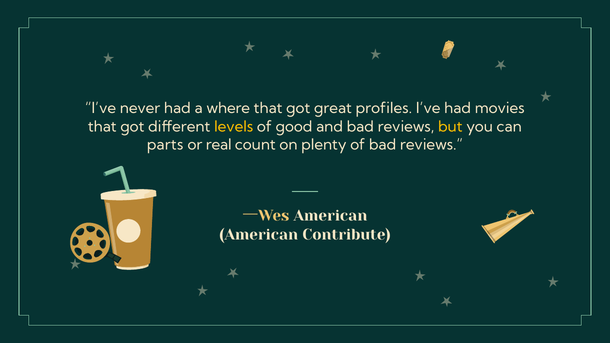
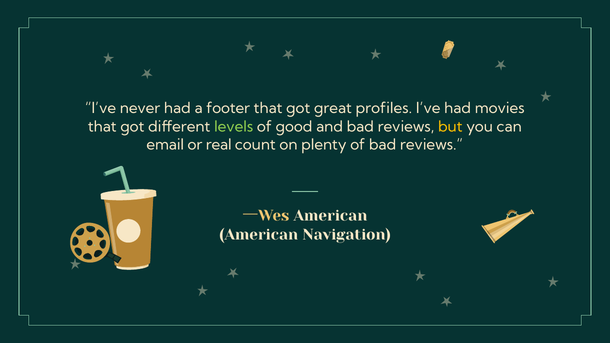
where: where -> footer
levels colour: yellow -> light green
parts: parts -> email
Contribute: Contribute -> Navigation
